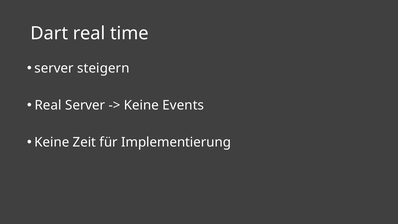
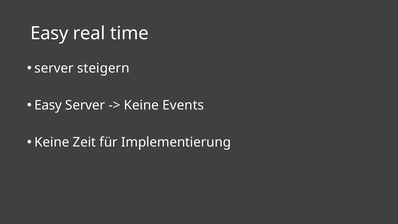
Dart at (49, 33): Dart -> Easy
Real at (48, 105): Real -> Easy
